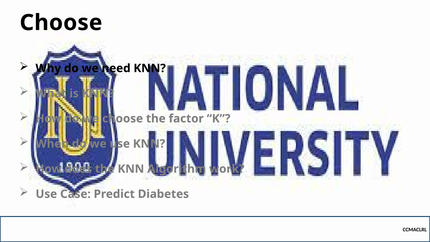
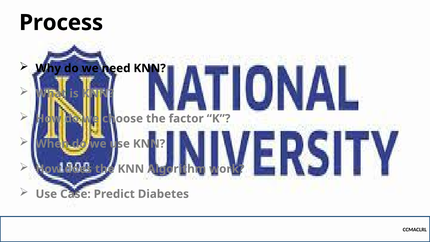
Choose at (61, 23): Choose -> Process
